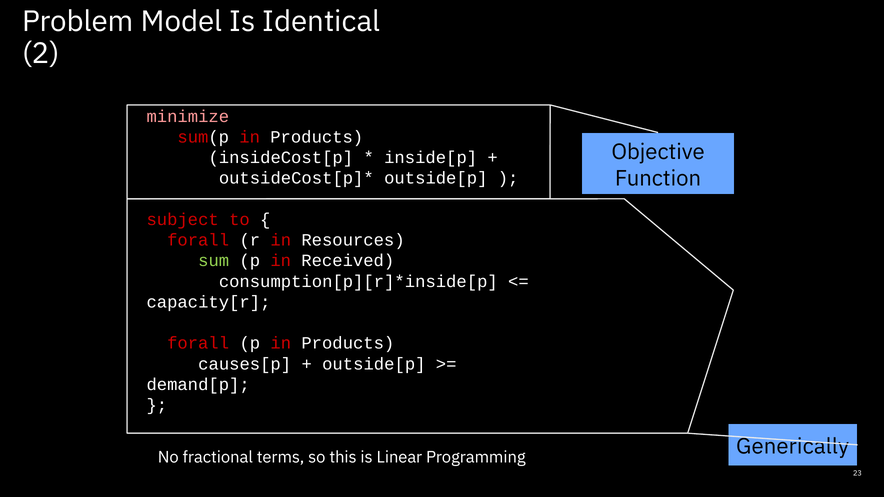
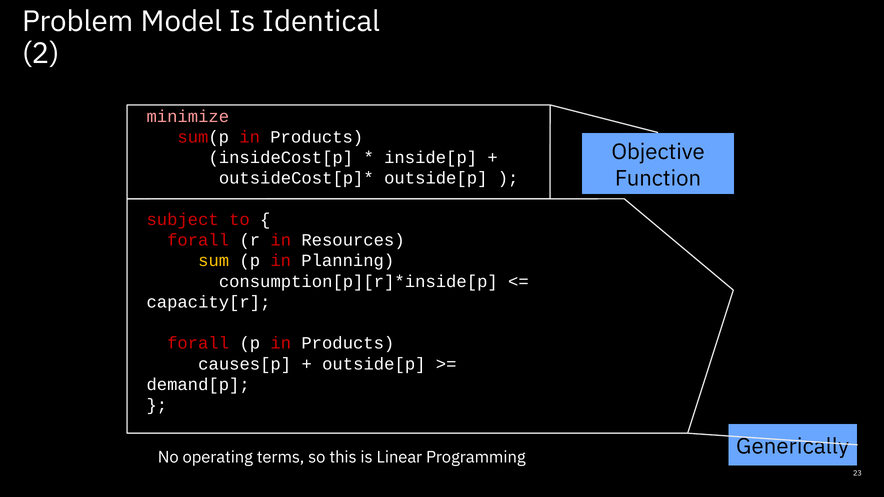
sum colour: light green -> yellow
Received: Received -> Planning
fractional: fractional -> operating
